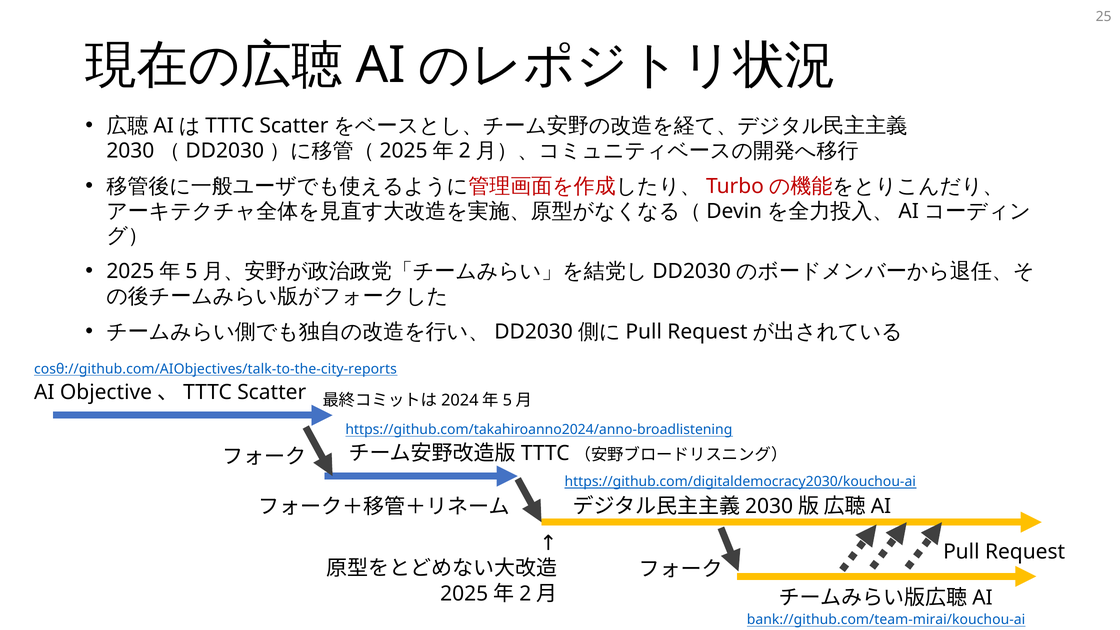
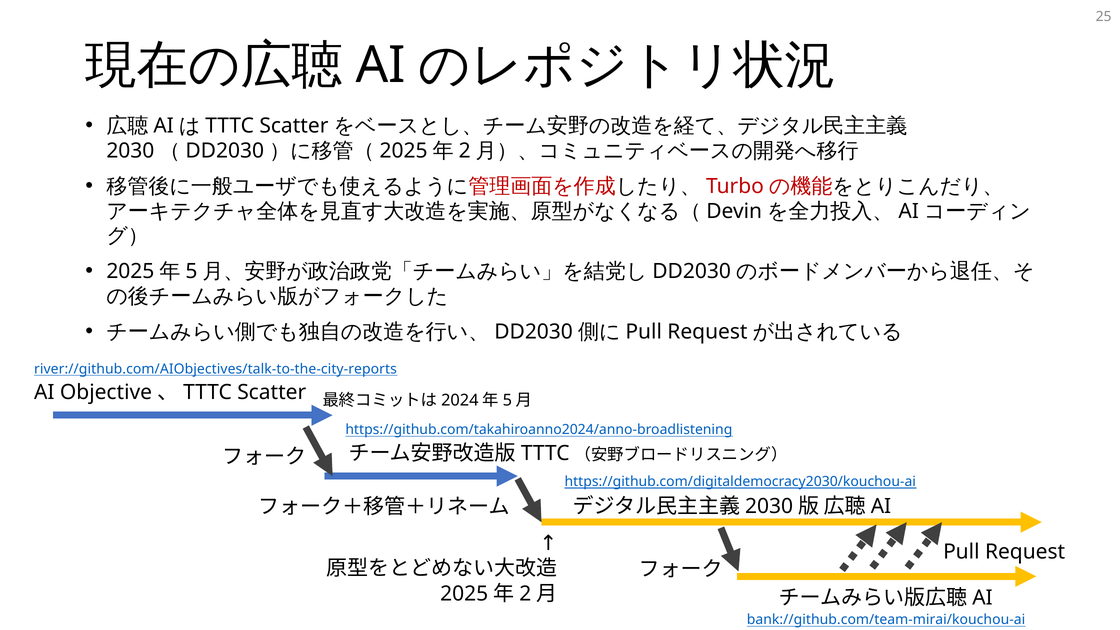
cosθ://github.com/AIObjectives/talk-to-the-city-reports: cosθ://github.com/AIObjectives/talk-to-the-city-reports -> river://github.com/AIObjectives/talk-to-the-city-reports
